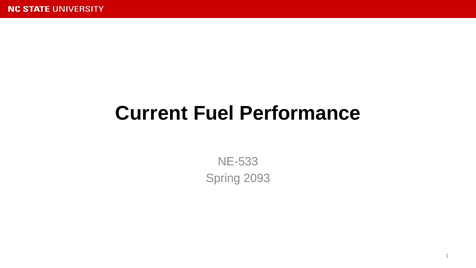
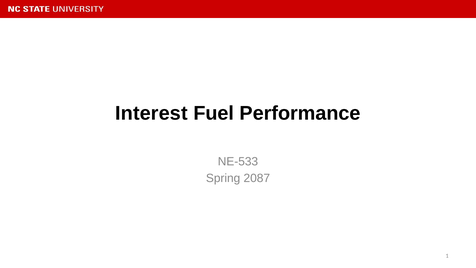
Current: Current -> Interest
2093: 2093 -> 2087
